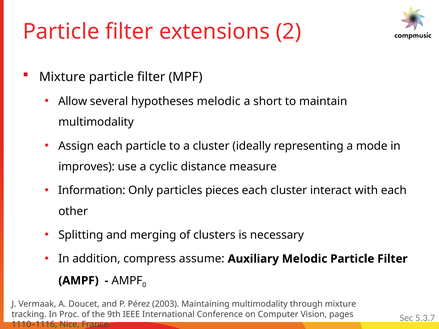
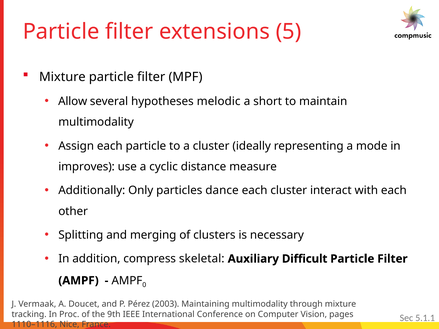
2: 2 -> 5
Information: Information -> Additionally
pieces: pieces -> dance
assume: assume -> skeletal
Auxiliary Melodic: Melodic -> Difficult
5.3.7: 5.3.7 -> 5.1.1
